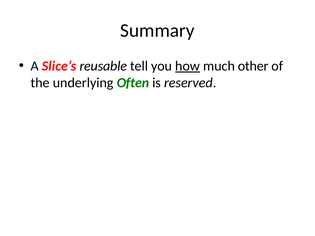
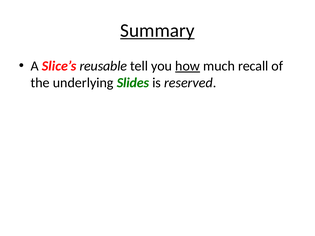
Summary underline: none -> present
other: other -> recall
Often: Often -> Slides
